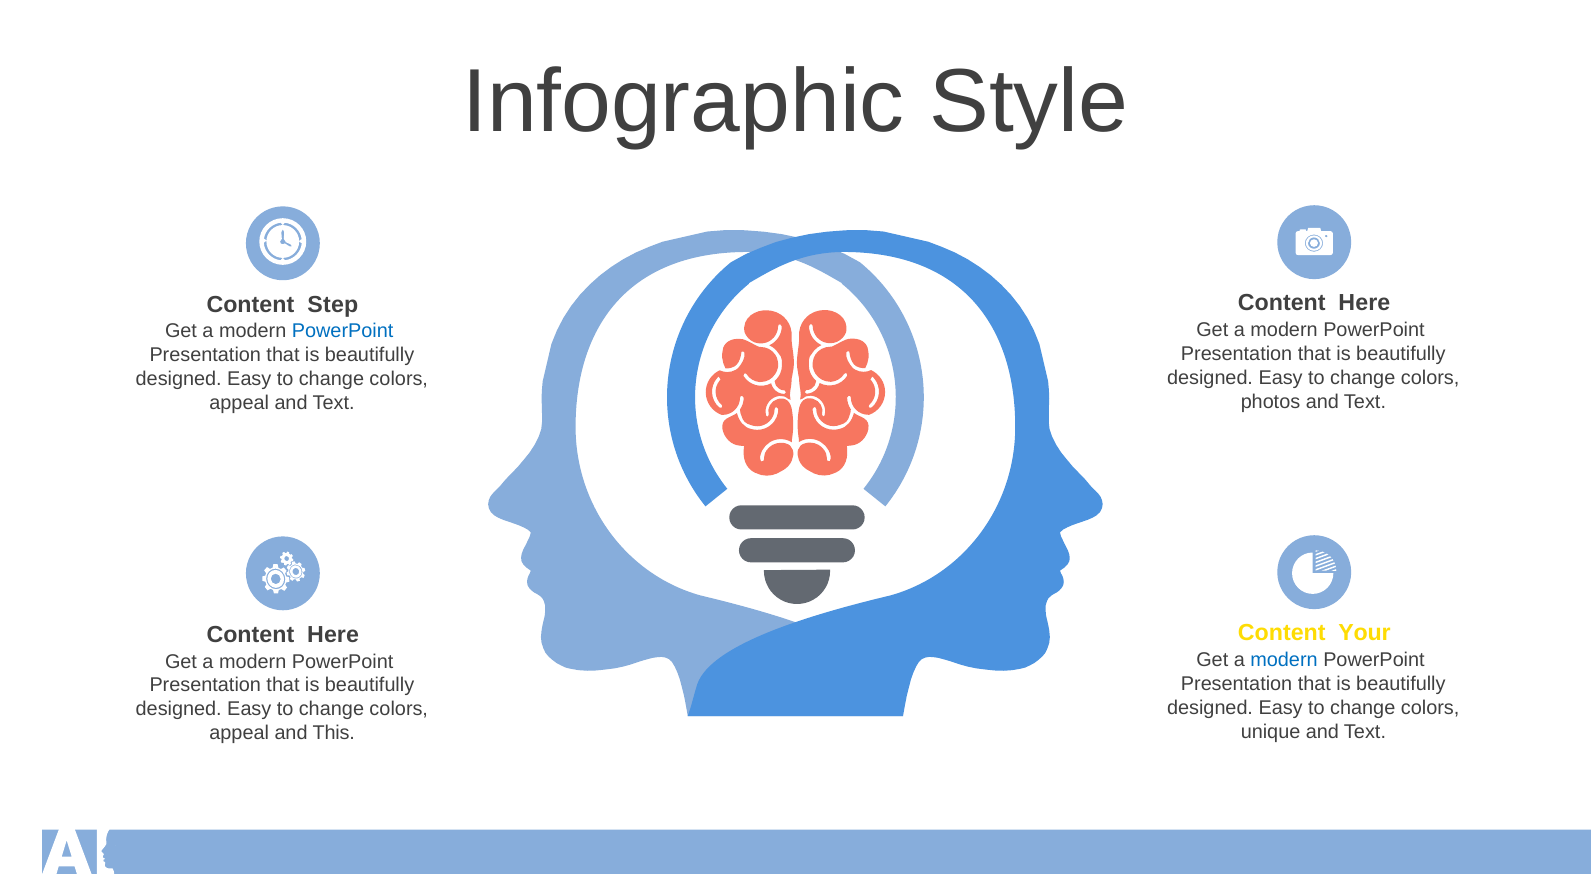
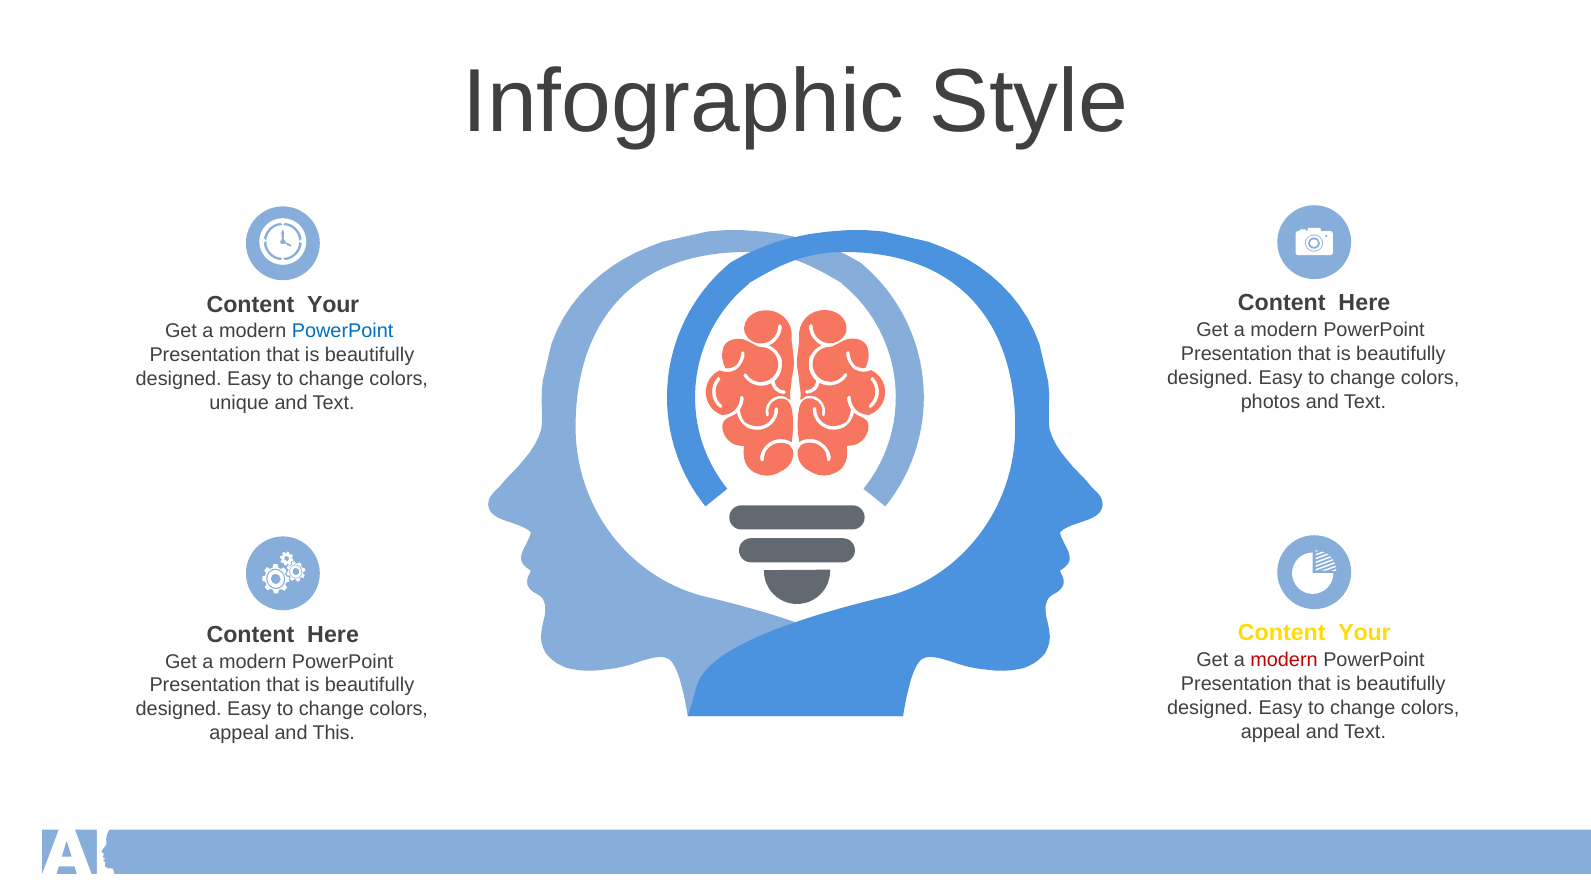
Step at (333, 304): Step -> Your
appeal at (239, 403): appeal -> unique
modern at (1284, 660) colour: blue -> red
unique at (1271, 732): unique -> appeal
